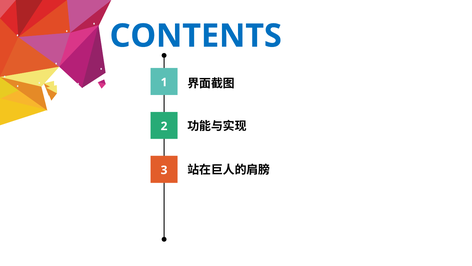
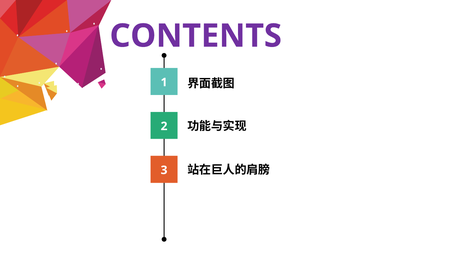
CONTENTS colour: blue -> purple
